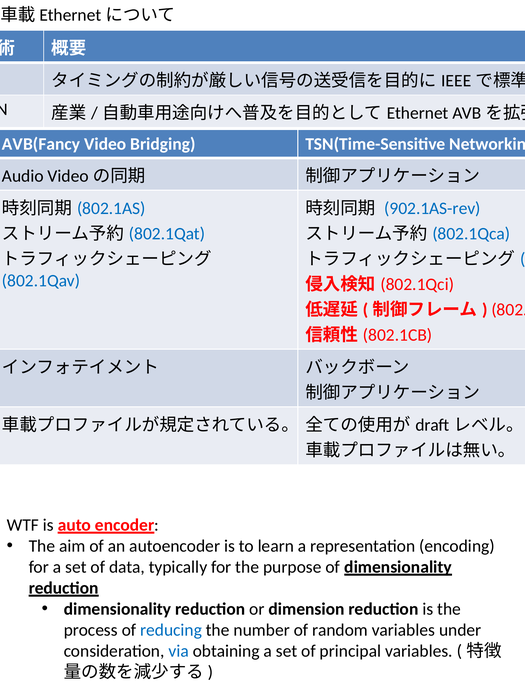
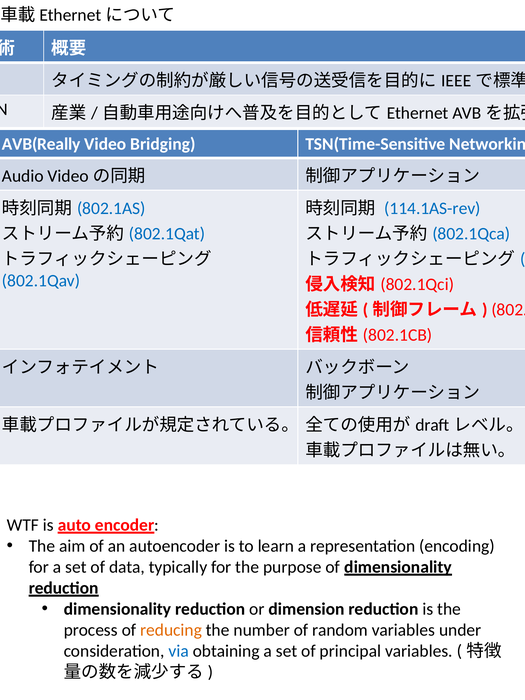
AVB(Fancy: AVB(Fancy -> AVB(Really
902.1AS-rev: 902.1AS-rev -> 114.1AS-rev
reducing colour: blue -> orange
